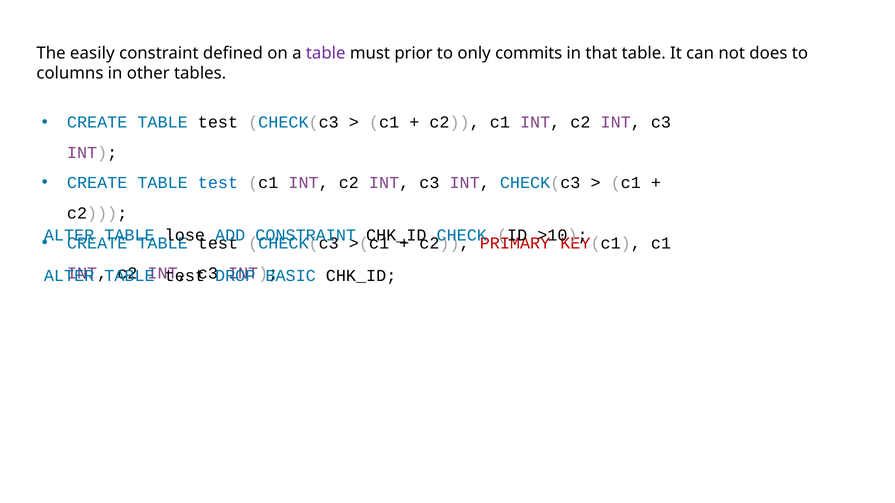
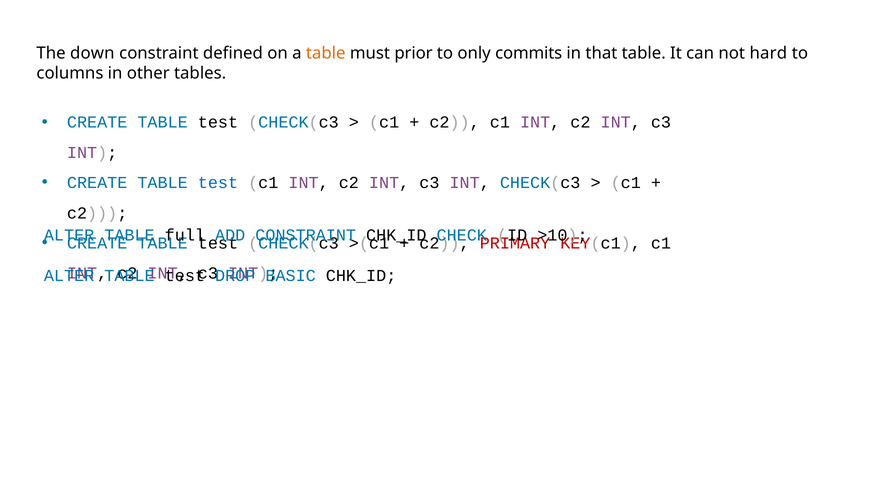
easily: easily -> down
table at (326, 53) colour: purple -> orange
does: does -> hard
lose: lose -> full
